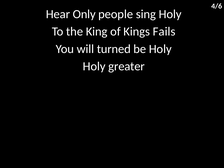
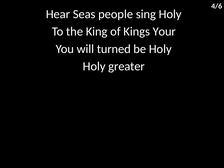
Only: Only -> Seas
Fails: Fails -> Your
